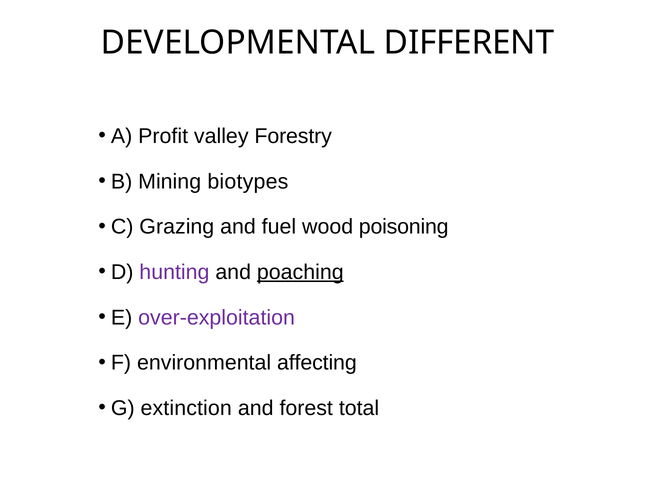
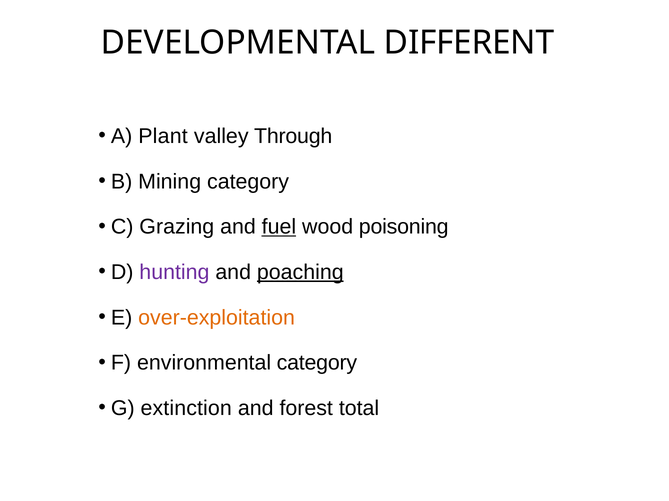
Profit: Profit -> Plant
Forestry: Forestry -> Through
Mining biotypes: biotypes -> category
fuel underline: none -> present
over-exploitation colour: purple -> orange
environmental affecting: affecting -> category
